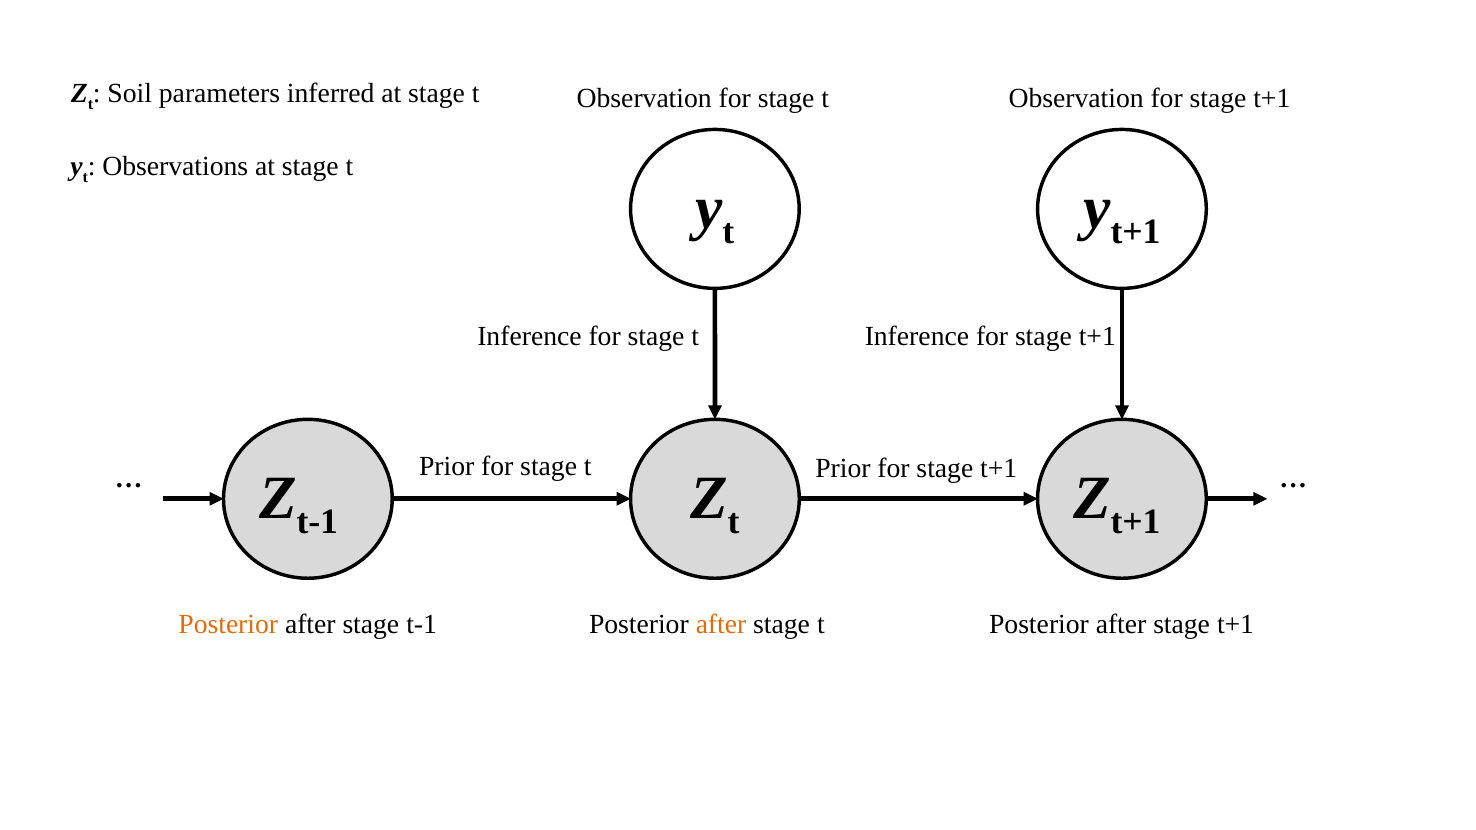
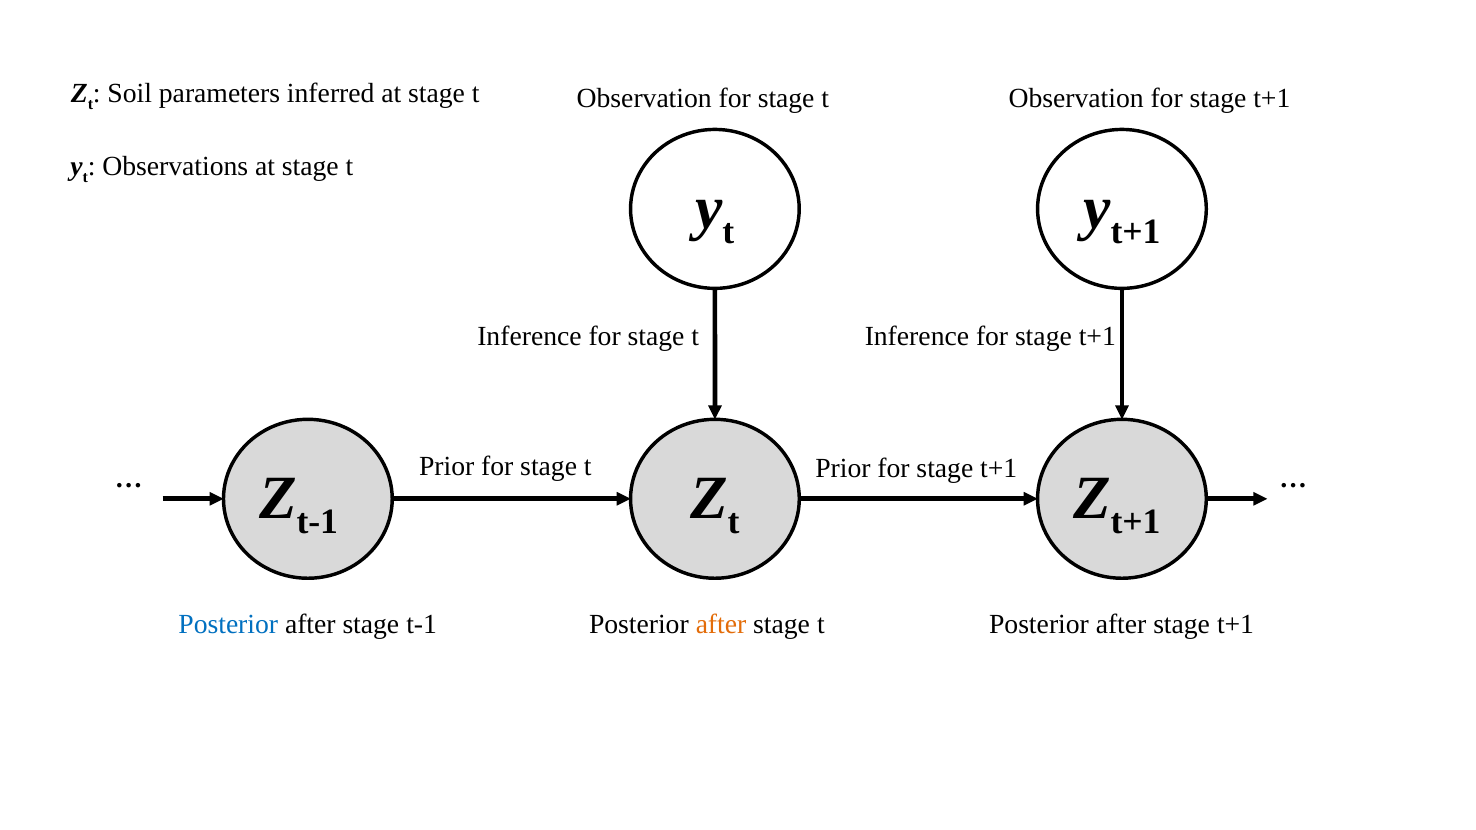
Posterior at (228, 625) colour: orange -> blue
